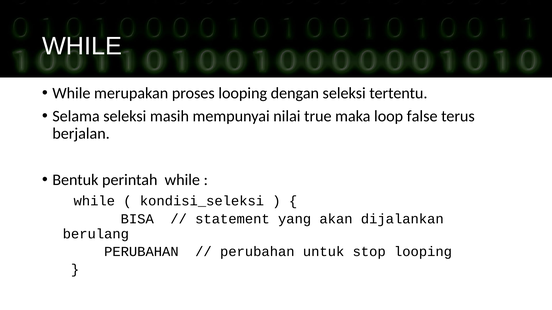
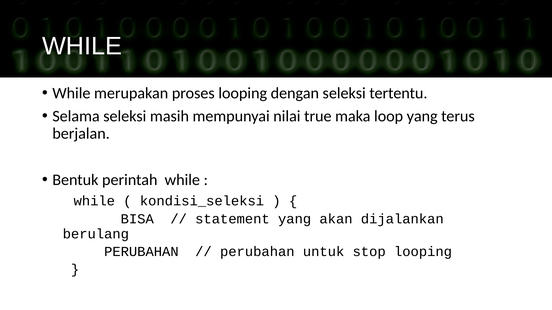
loop false: false -> yang
